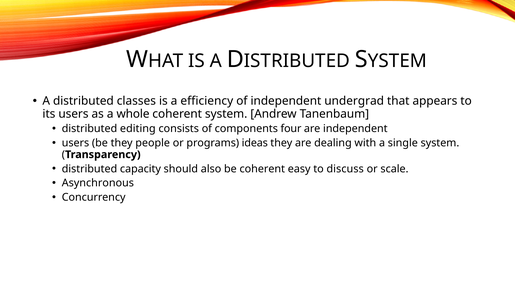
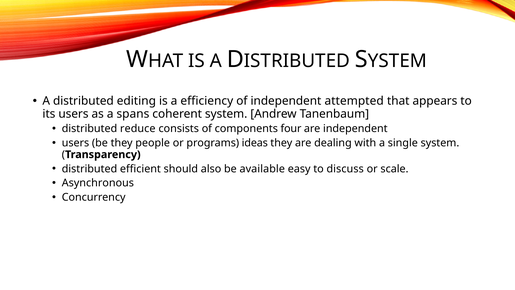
classes: classes -> editing
undergrad: undergrad -> attempted
whole: whole -> spans
editing: editing -> reduce
capacity: capacity -> efficient
be coherent: coherent -> available
